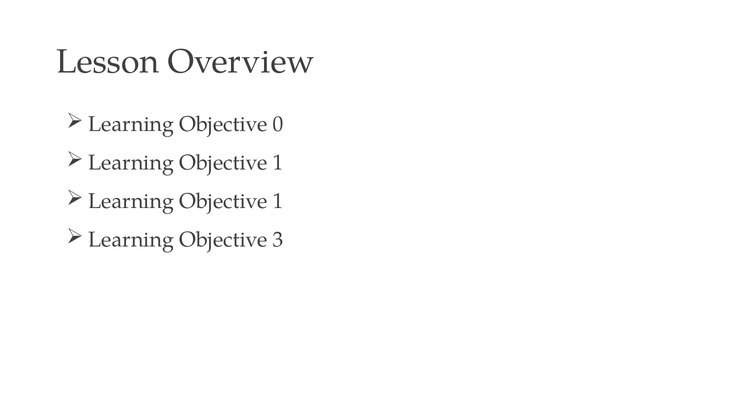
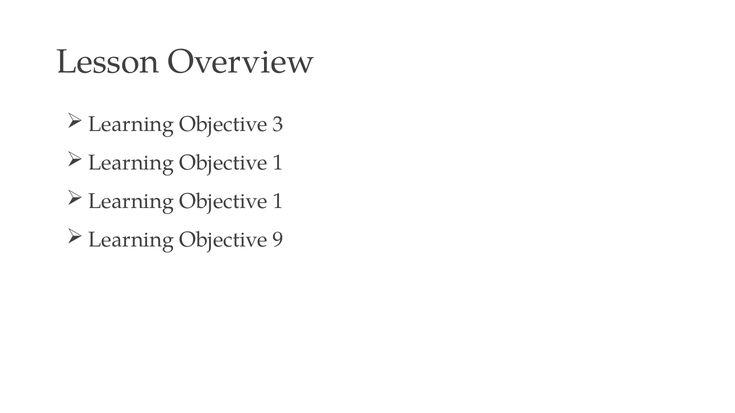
0: 0 -> 3
3: 3 -> 9
